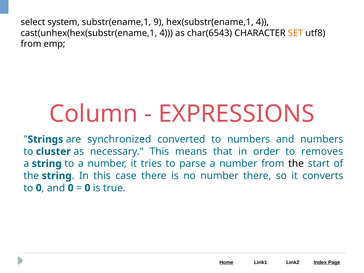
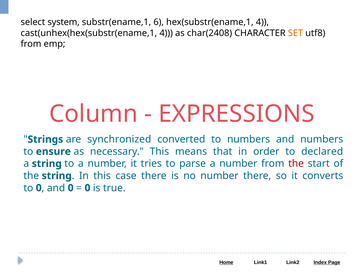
9: 9 -> 6
char(6543: char(6543 -> char(2408
cluster: cluster -> ensure
removes: removes -> declared
the at (296, 164) colour: black -> red
